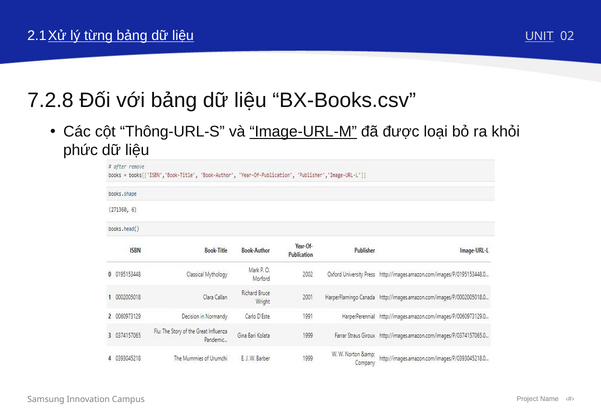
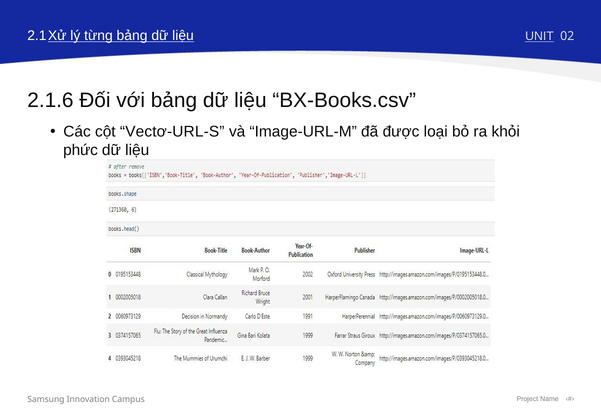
7.2.8: 7.2.8 -> 2.1.6
Thông-URL-S: Thông-URL-S -> Vectơ-URL-S
Image-URL-M underline: present -> none
